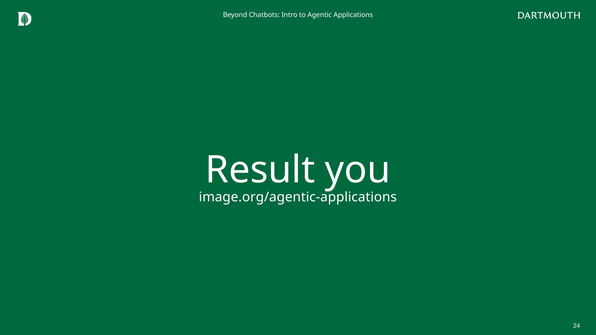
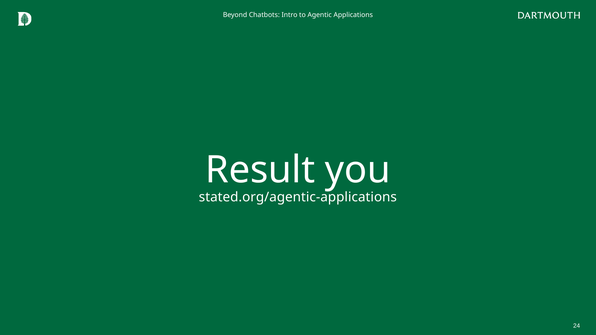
image.org/agentic-applications: image.org/agentic-applications -> stated.org/agentic-applications
